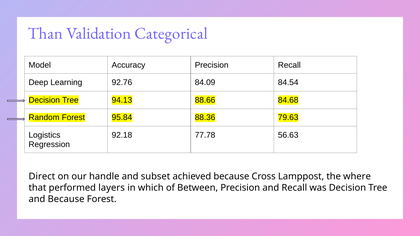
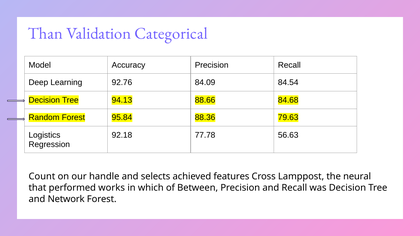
Direct: Direct -> Count
subset: subset -> selects
achieved because: because -> features
where: where -> neural
layers: layers -> works
and Because: Because -> Network
